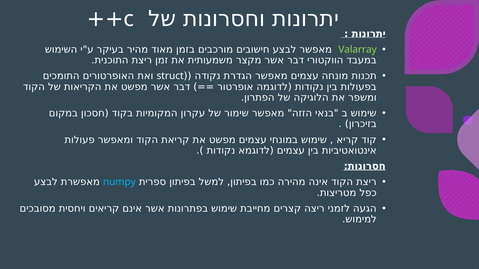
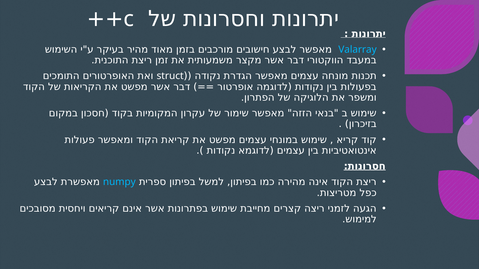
Valarray colour: light green -> light blue
